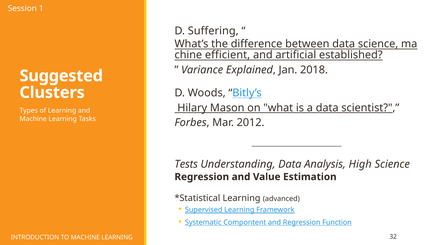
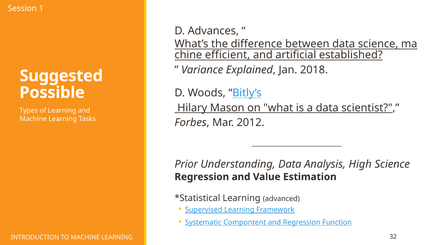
Suffering: Suffering -> Advances
Clusters: Clusters -> Possible
Tests: Tests -> Prior
